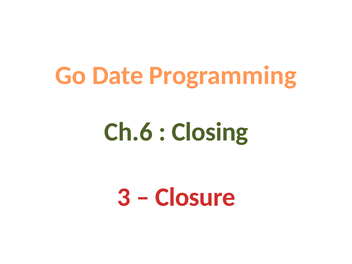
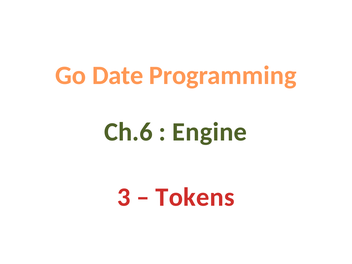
Closing: Closing -> Engine
Closure: Closure -> Tokens
